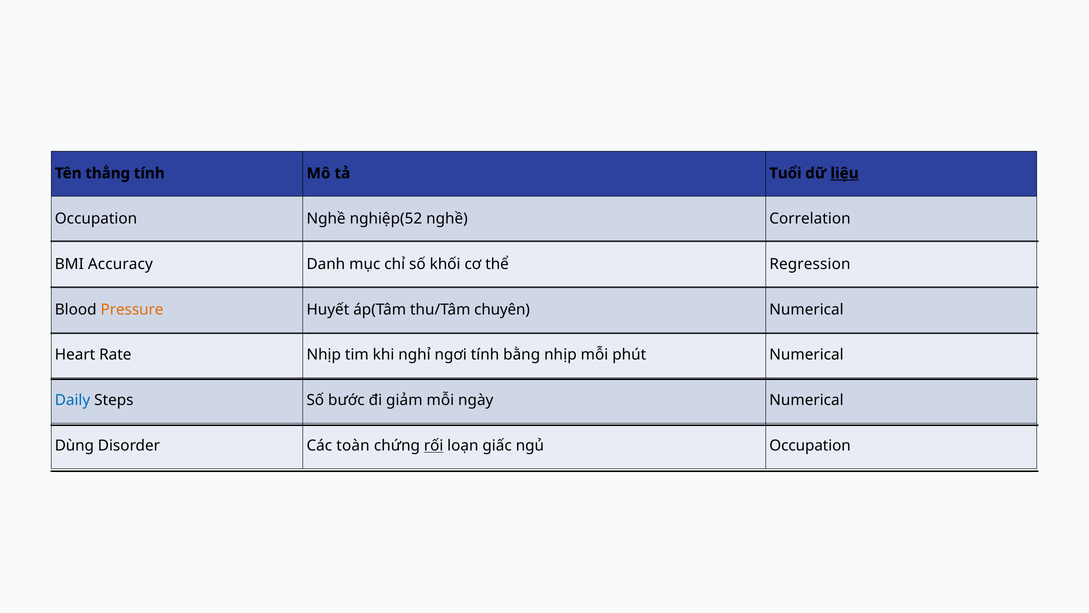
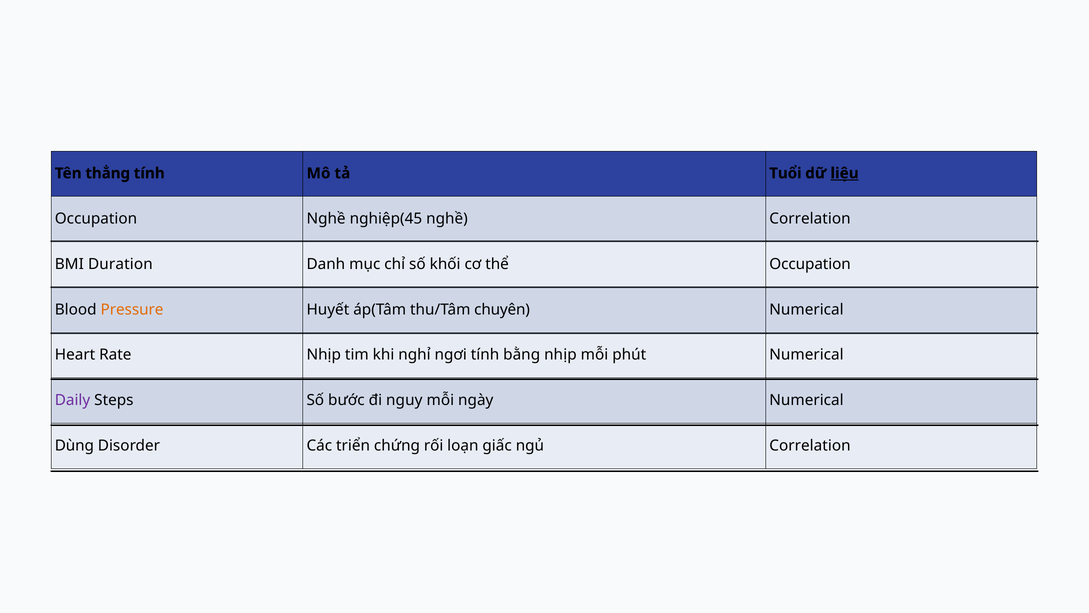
nghiệp(52: nghiệp(52 -> nghiệp(45
Accuracy: Accuracy -> Duration
thể Regression: Regression -> Occupation
Daily colour: blue -> purple
giảm: giảm -> nguy
toàn: toàn -> triển
rối underline: present -> none
ngủ Occupation: Occupation -> Correlation
